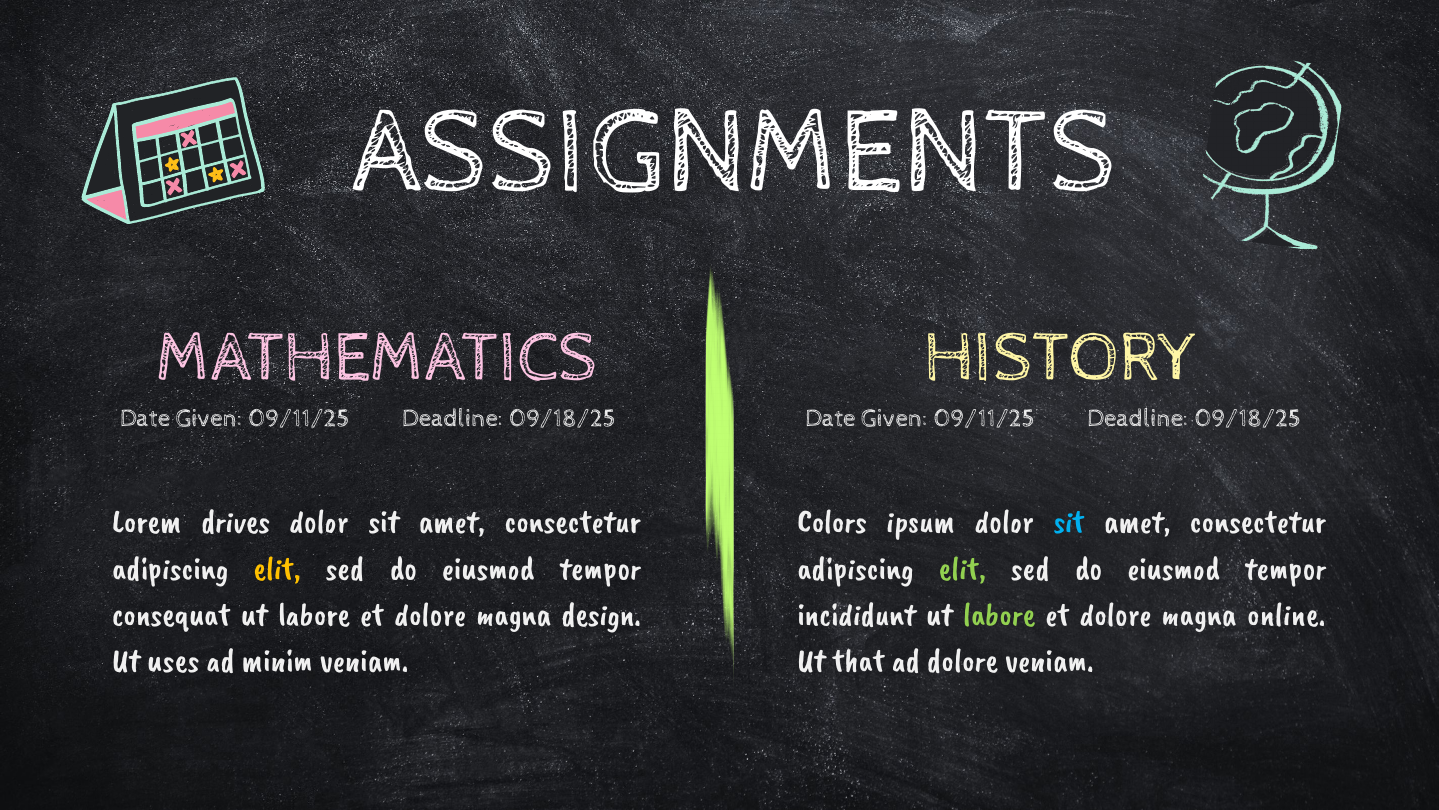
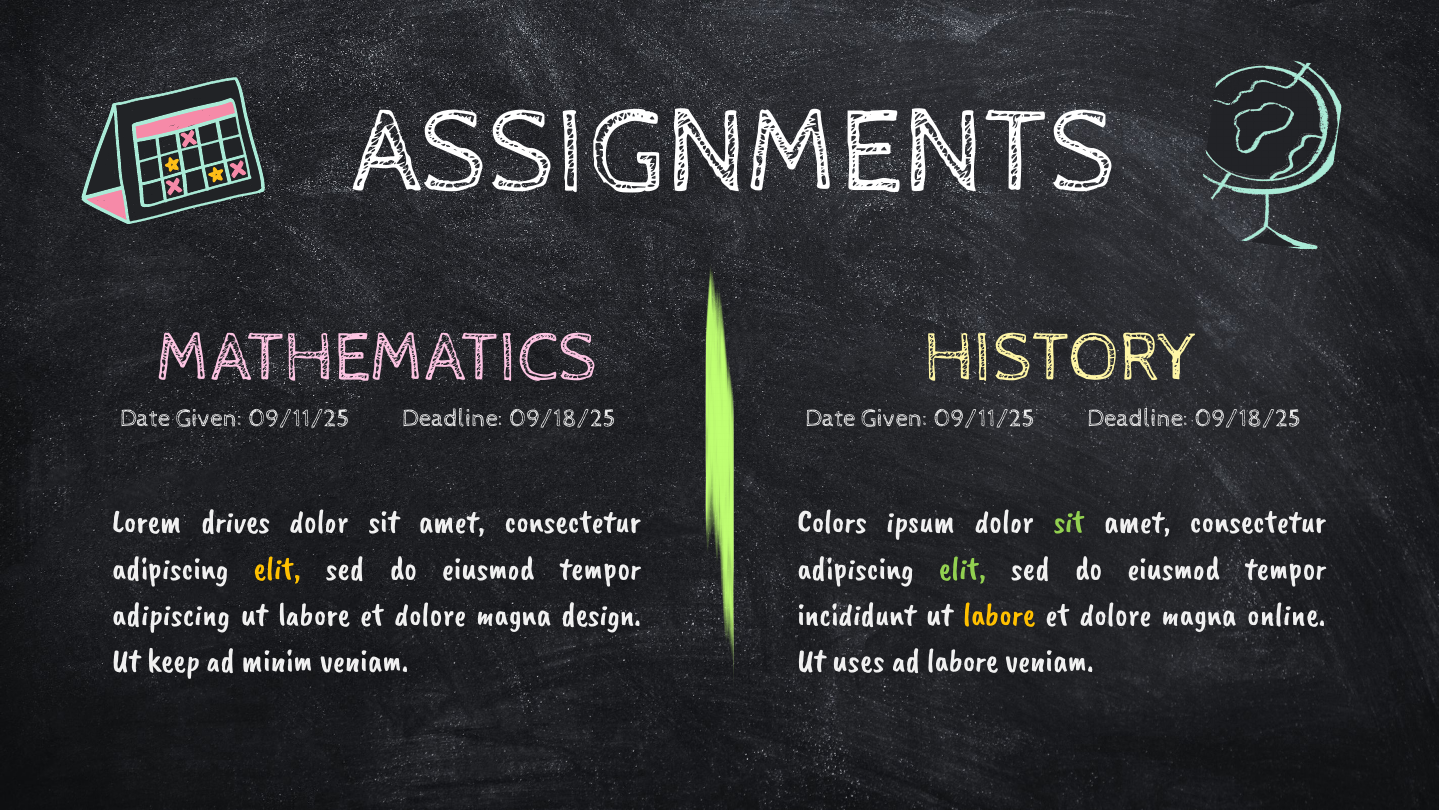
sit at (1069, 522) colour: light blue -> light green
consequat at (171, 614): consequat -> adipiscing
labore at (999, 614) colour: light green -> yellow
uses: uses -> keep
that: that -> uses
ad dolore: dolore -> labore
